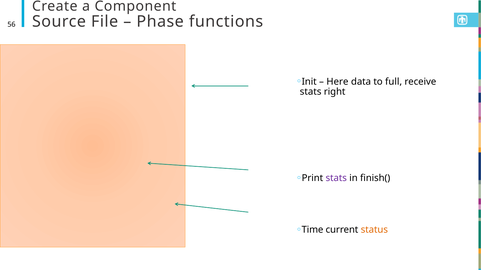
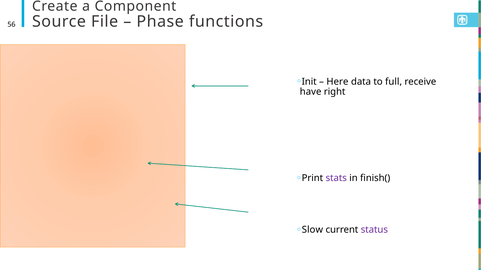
stats at (311, 92): stats -> have
Time: Time -> Slow
status colour: orange -> purple
